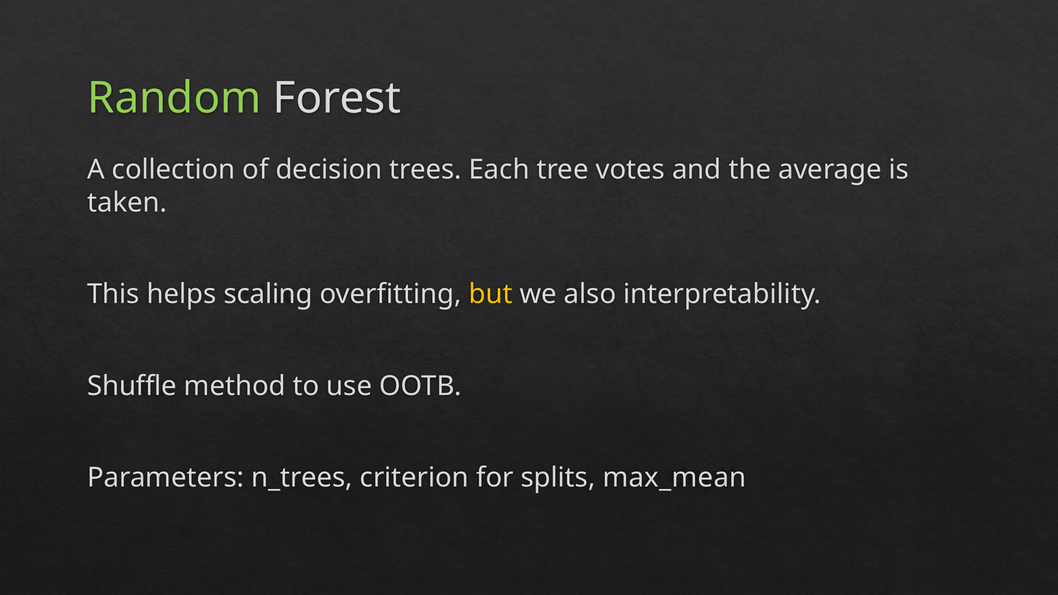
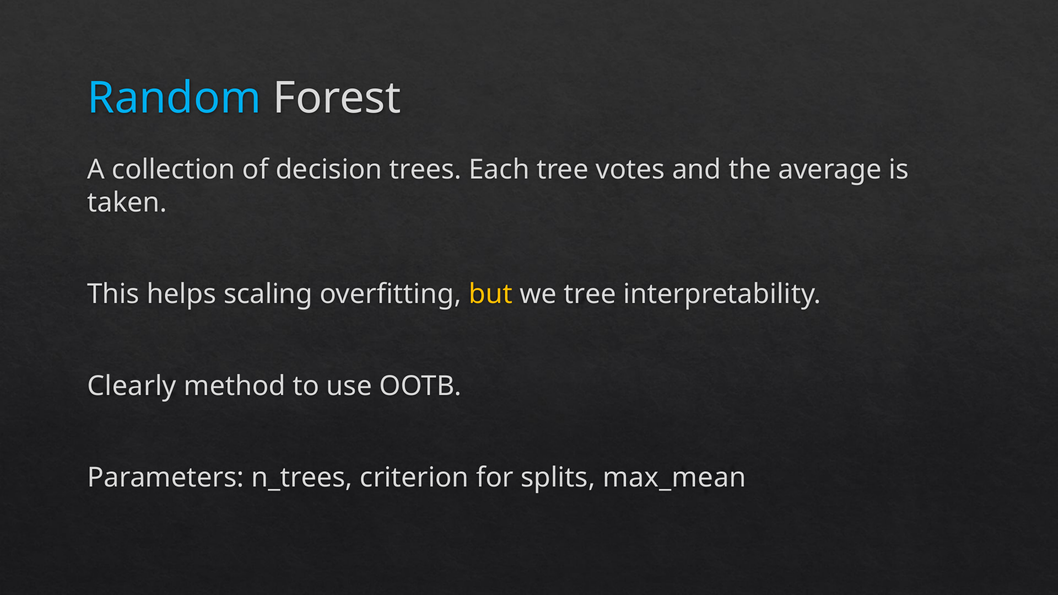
Random colour: light green -> light blue
we also: also -> tree
Shuffle: Shuffle -> Clearly
